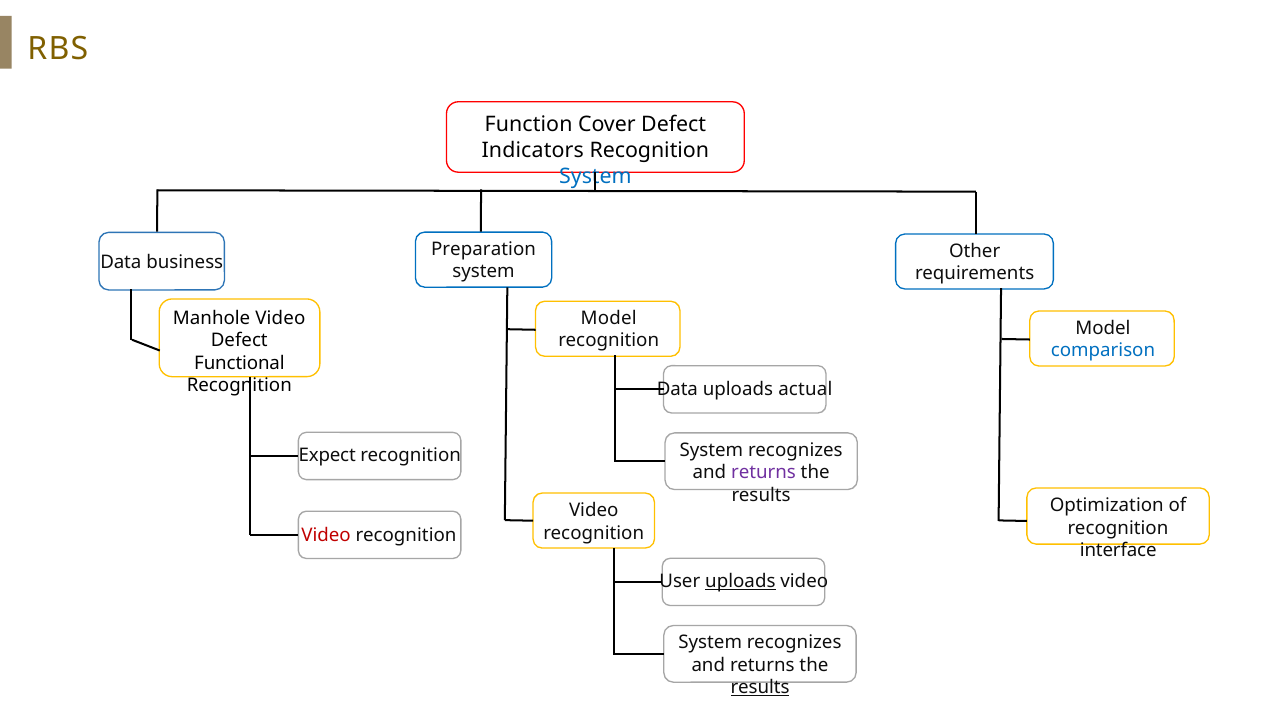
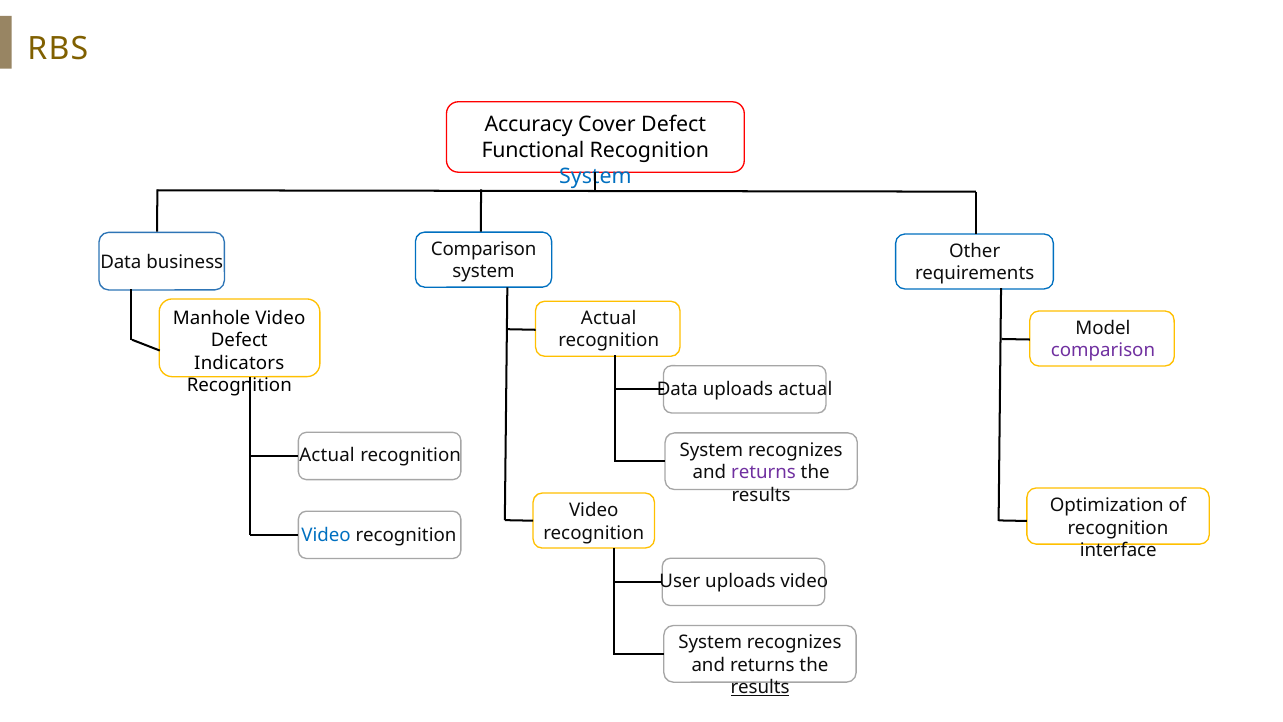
Function: Function -> Accuracy
Indicators: Indicators -> Functional
Preparation at (484, 249): Preparation -> Comparison
Model at (609, 318): Model -> Actual
comparison at (1103, 350) colour: blue -> purple
Functional: Functional -> Indicators
Expect at (327, 455): Expect -> Actual
Video at (326, 535) colour: red -> blue
uploads at (740, 581) underline: present -> none
